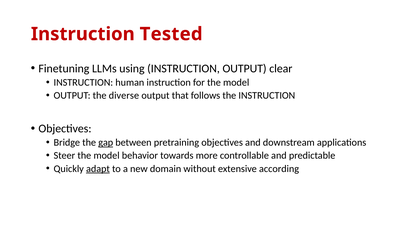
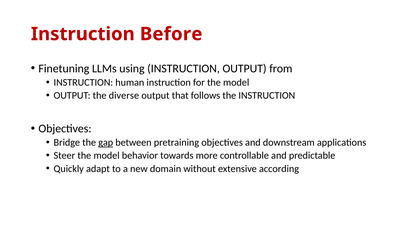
Tested: Tested -> Before
clear: clear -> from
adapt underline: present -> none
